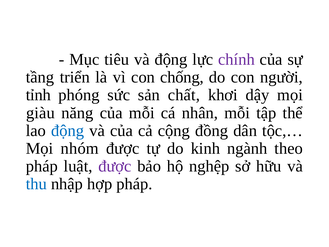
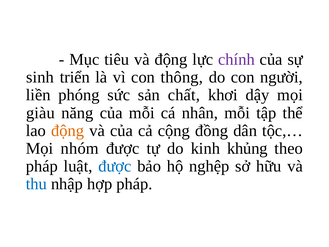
tầng: tầng -> sinh
chống: chống -> thông
tỉnh: tỉnh -> liền
động at (68, 130) colour: blue -> orange
ngành: ngành -> khủng
được at (115, 166) colour: purple -> blue
